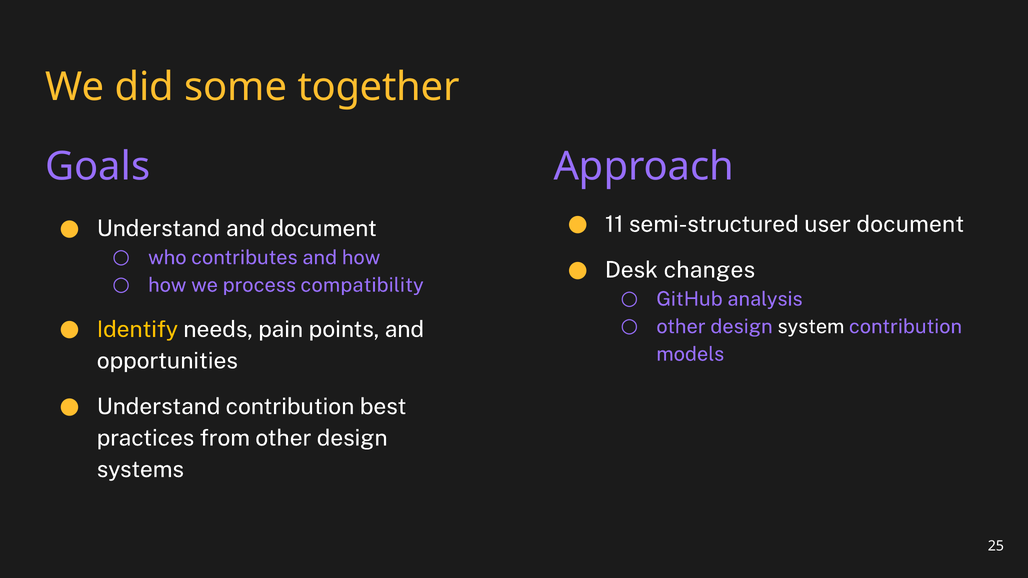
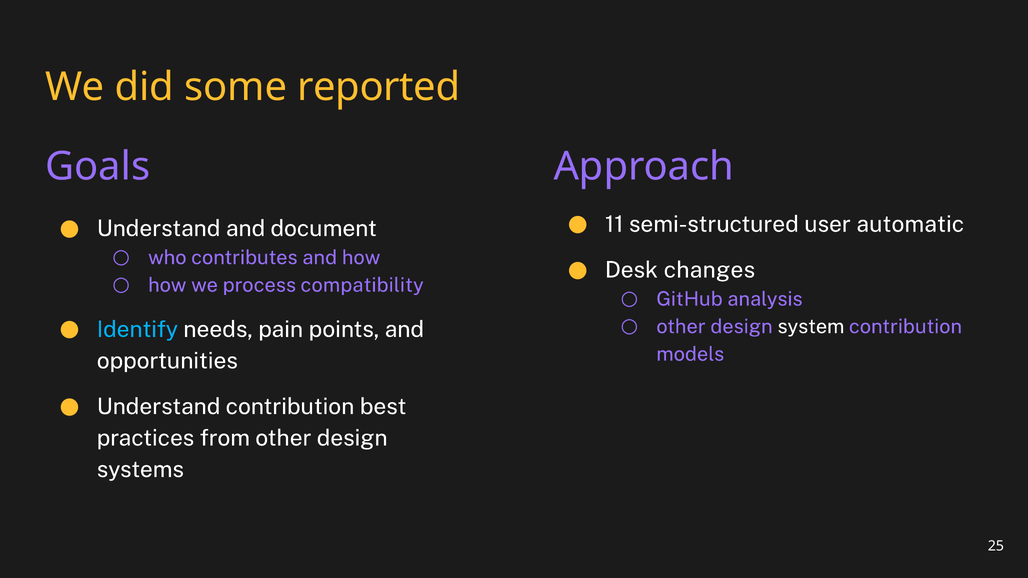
together: together -> reported
user document: document -> automatic
Identify colour: yellow -> light blue
